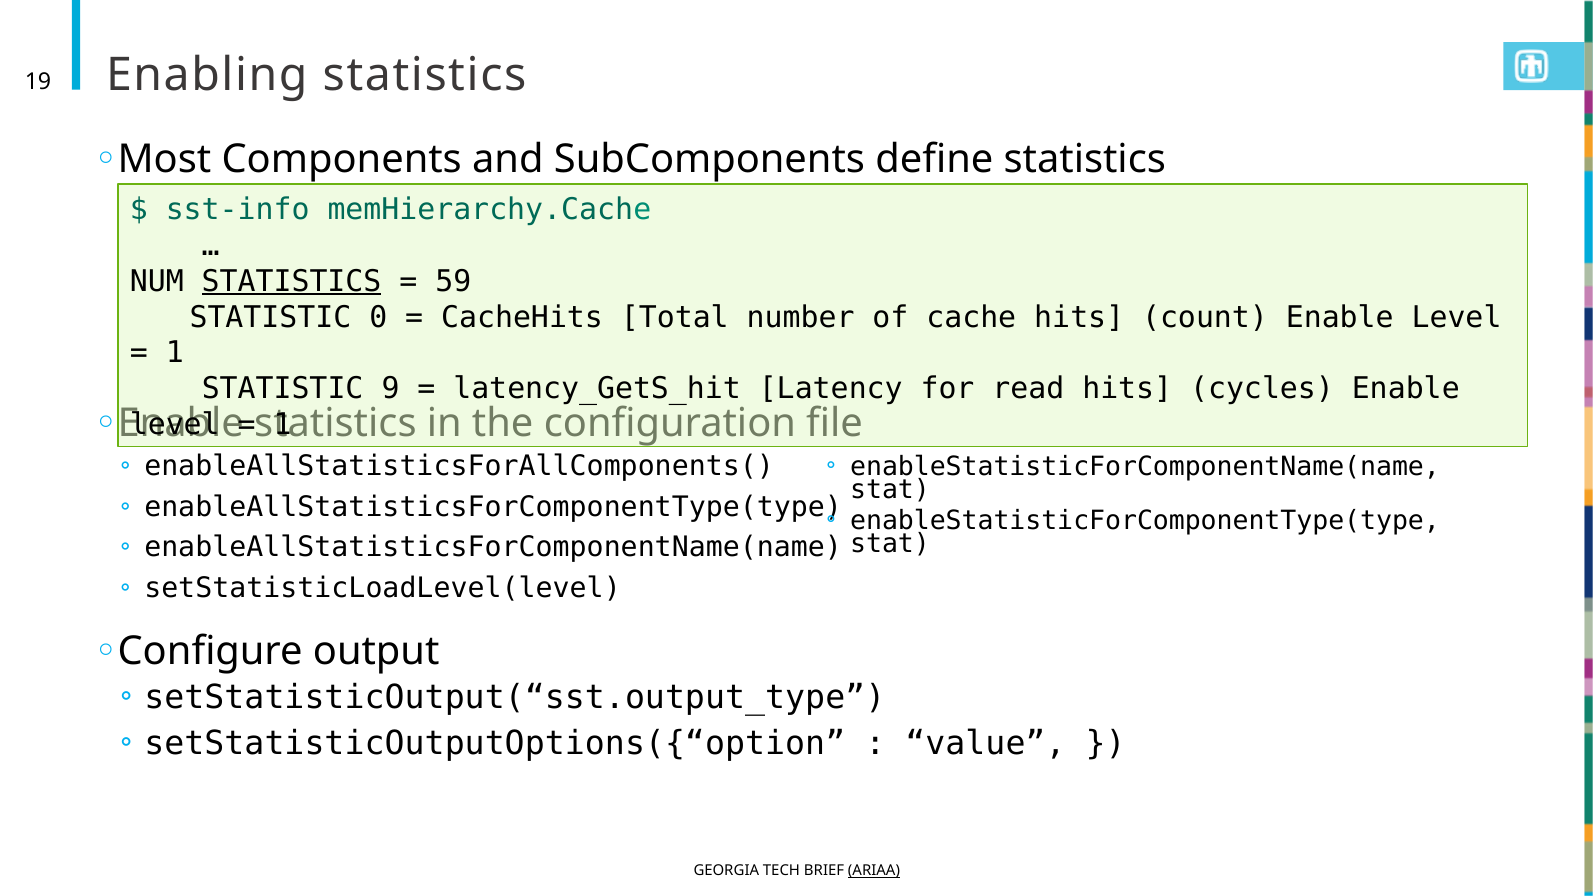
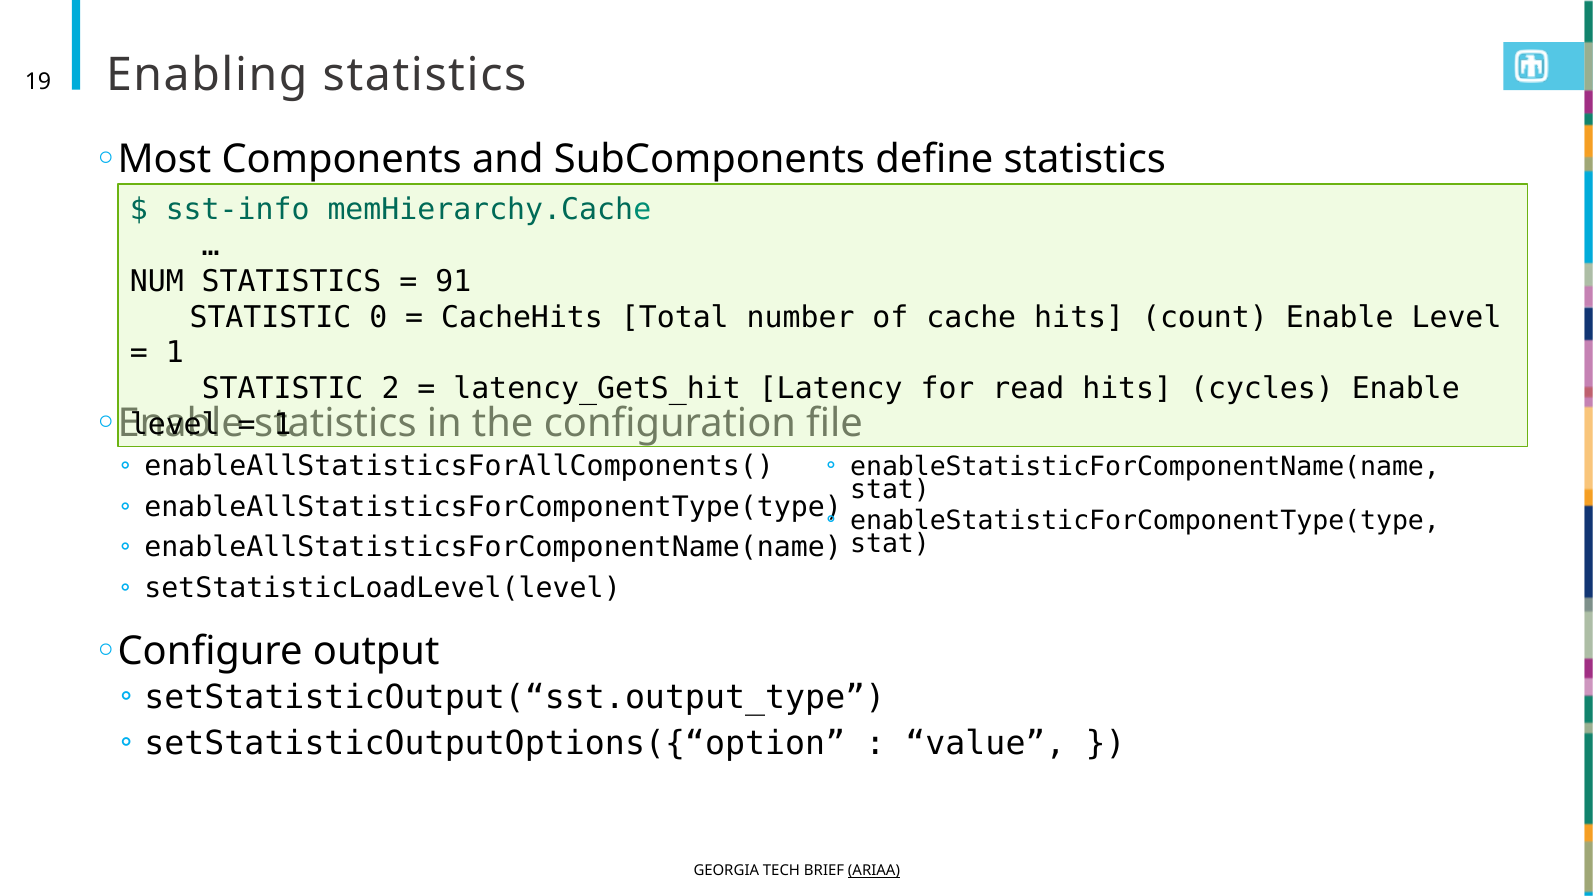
STATISTICS at (292, 281) underline: present -> none
59: 59 -> 91
9: 9 -> 2
